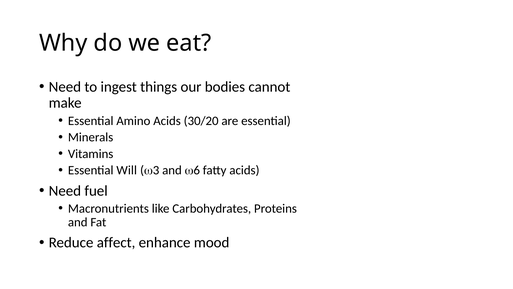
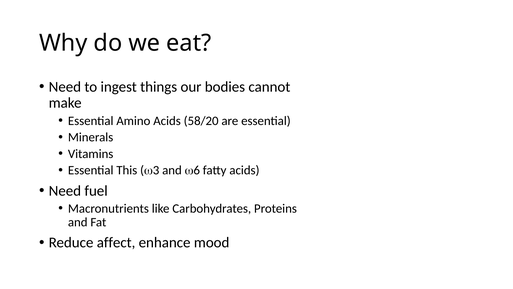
30/20: 30/20 -> 58/20
Will: Will -> This
